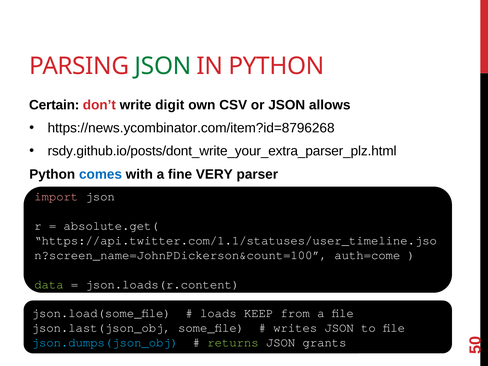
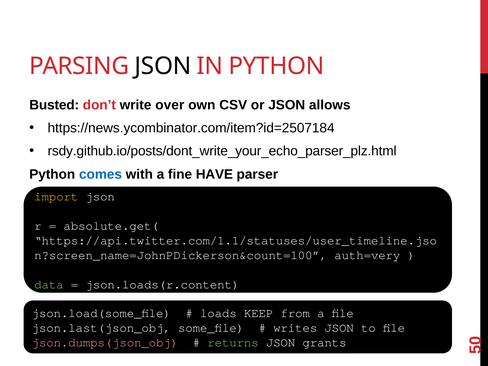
JSON at (163, 66) colour: green -> black
Certain: Certain -> Busted
digit: digit -> over
https://news.ycombinator.com/item?id=8796268: https://news.ycombinator.com/item?id=8796268 -> https://news.ycombinator.com/item?id=2507184
rsdy.github.io/posts/dont_write_your_extra_parser_plz.html: rsdy.github.io/posts/dont_write_your_extra_parser_plz.html -> rsdy.github.io/posts/dont_write_your_echo_parser_plz.html
VERY: VERY -> HAVE
import colour: pink -> yellow
auth=come: auth=come -> auth=very
json.dumps(json_obj colour: light blue -> pink
